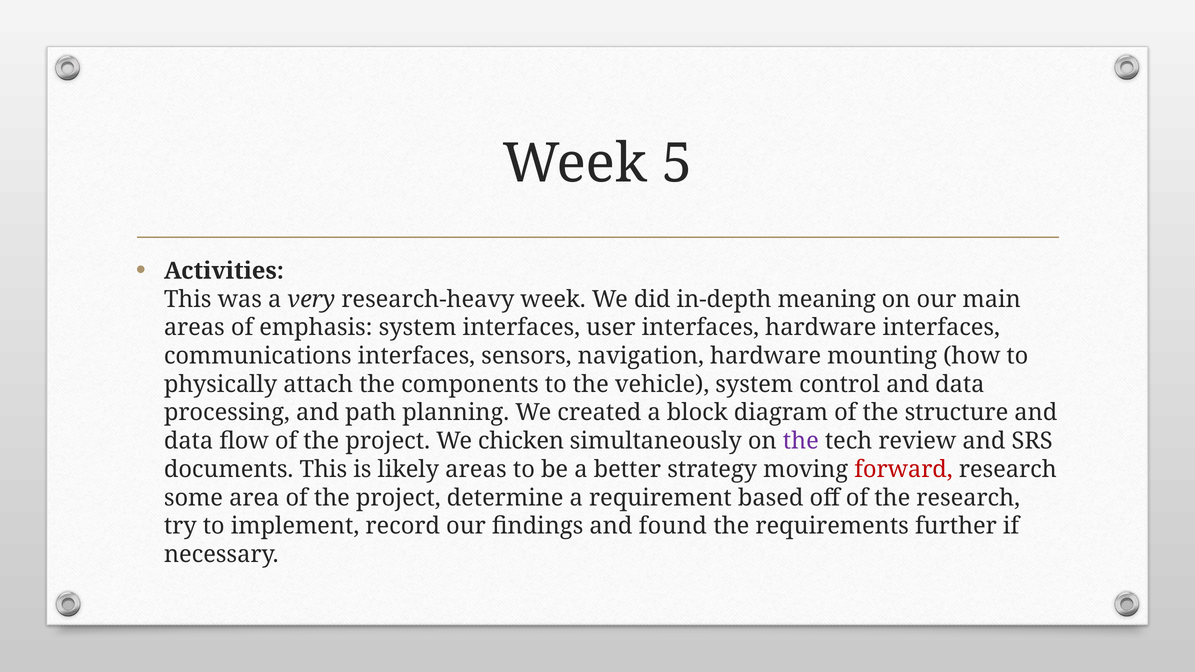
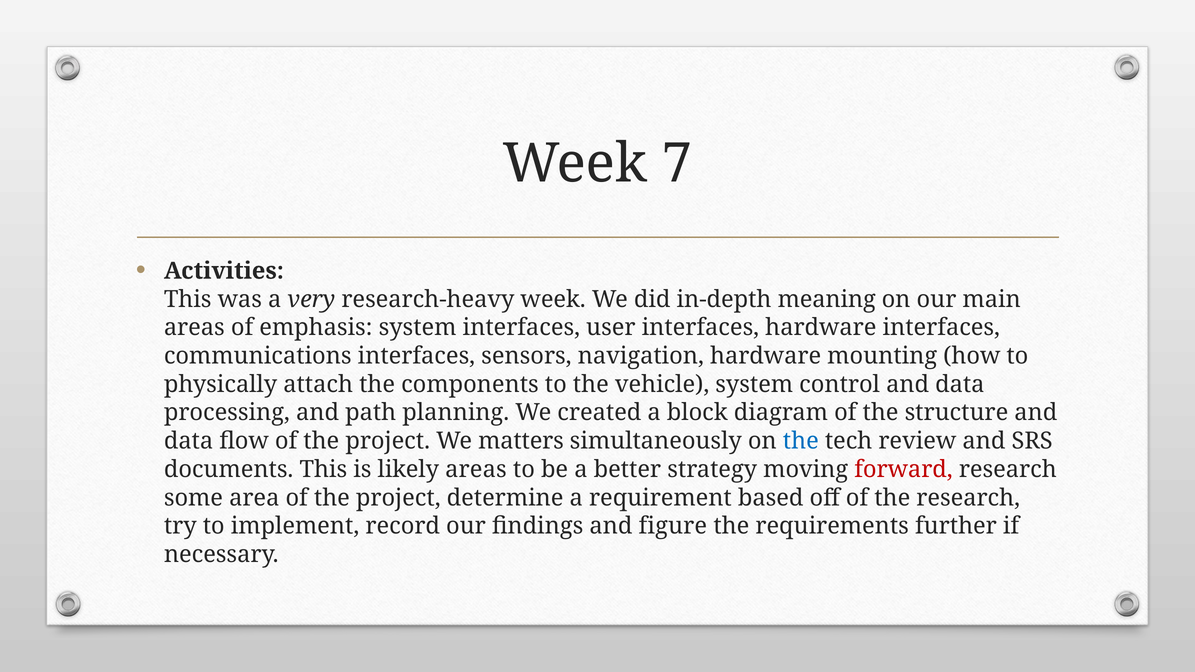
5: 5 -> 7
chicken: chicken -> matters
the at (801, 441) colour: purple -> blue
found: found -> figure
